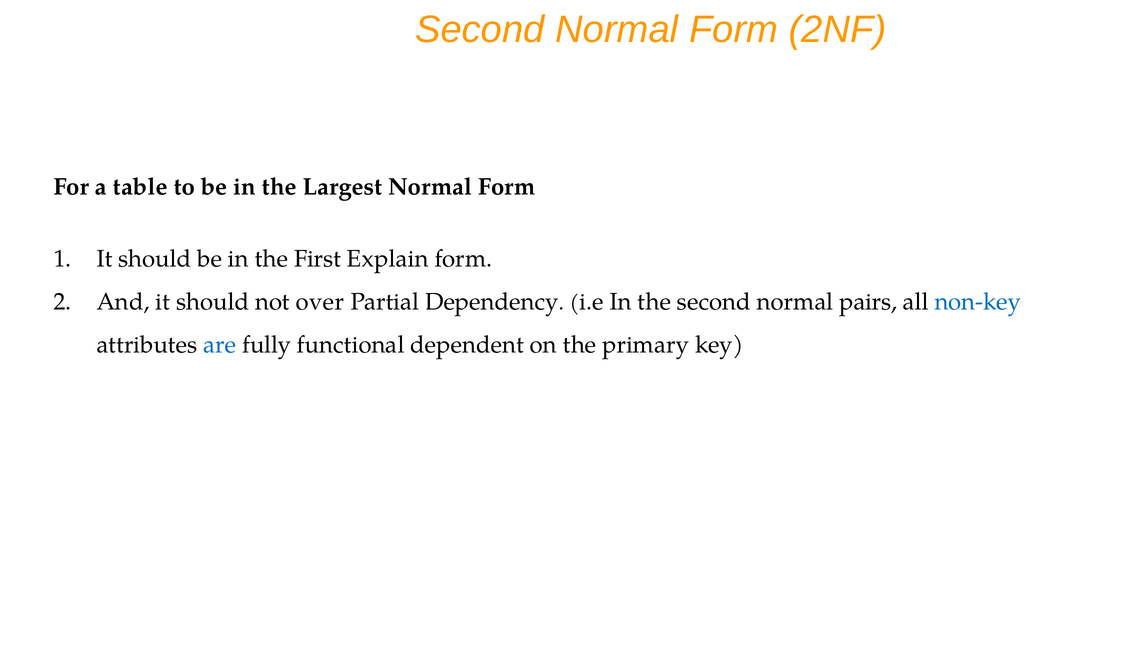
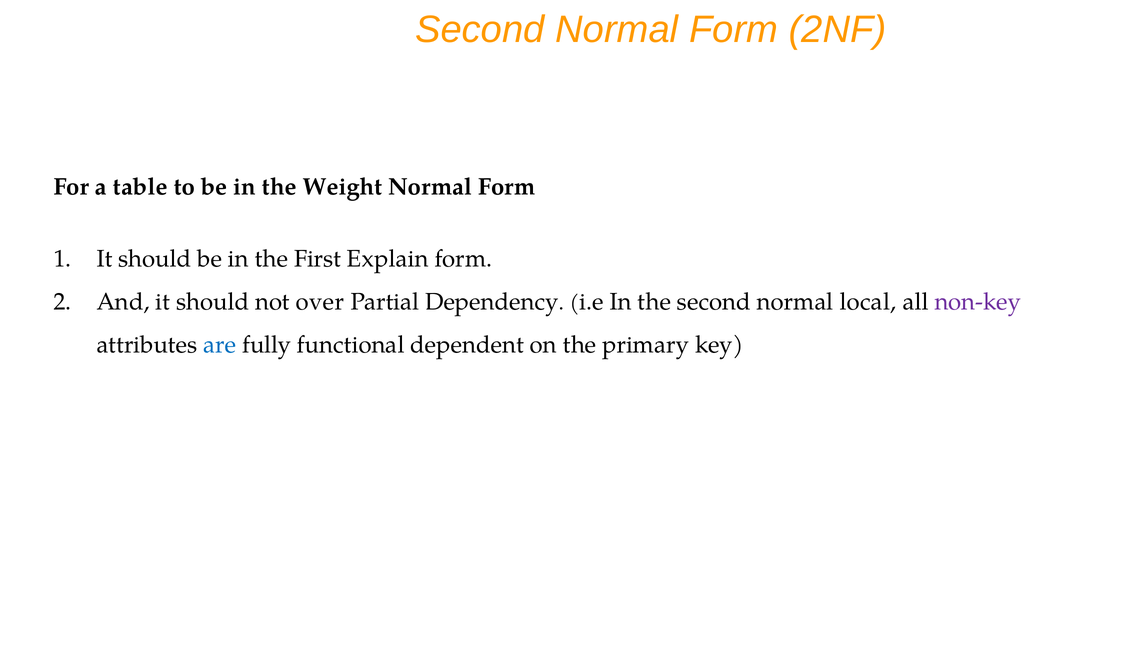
Largest: Largest -> Weight
pairs: pairs -> local
non-key colour: blue -> purple
